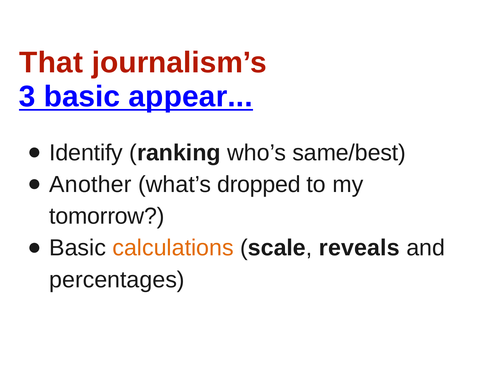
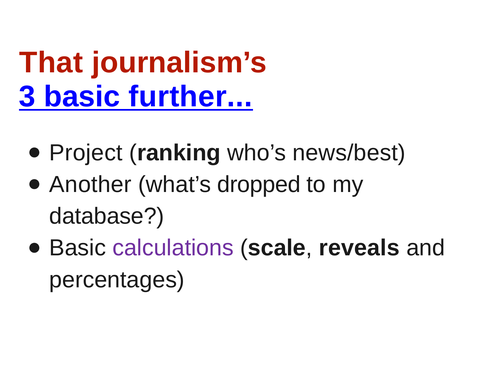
appear: appear -> further
Identify: Identify -> Project
same/best: same/best -> news/best
tomorrow: tomorrow -> database
calculations colour: orange -> purple
